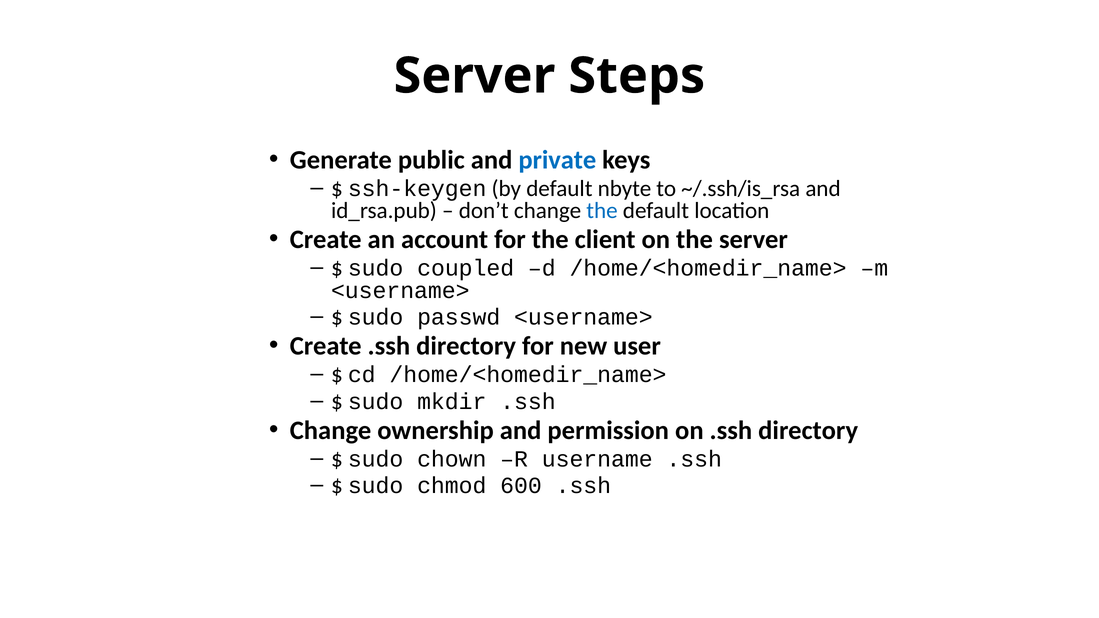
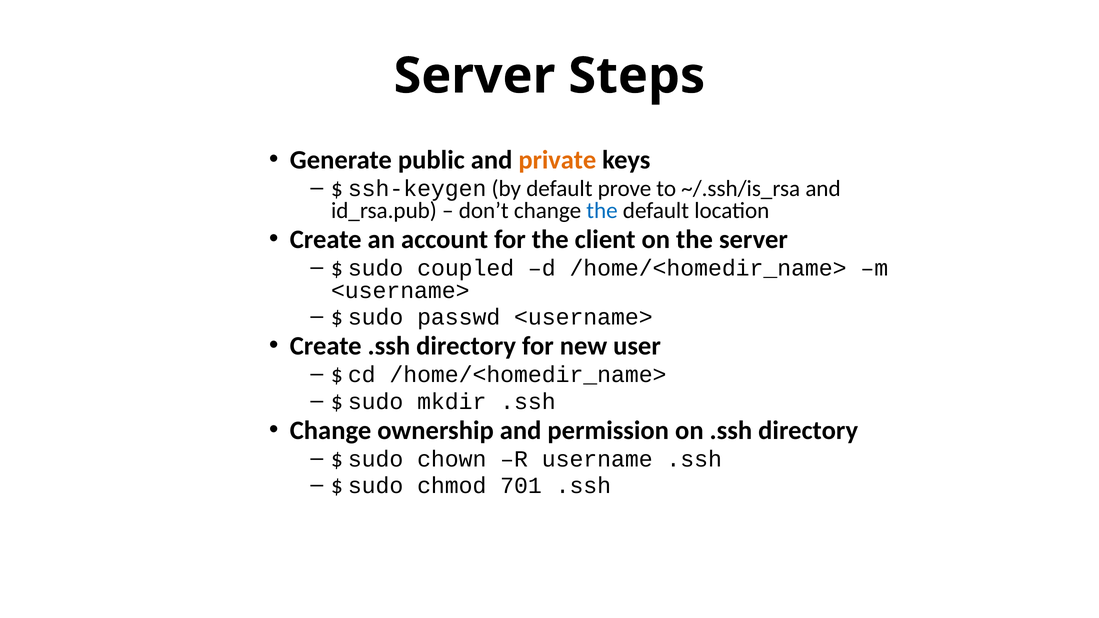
private colour: blue -> orange
nbyte: nbyte -> prove
600: 600 -> 701
